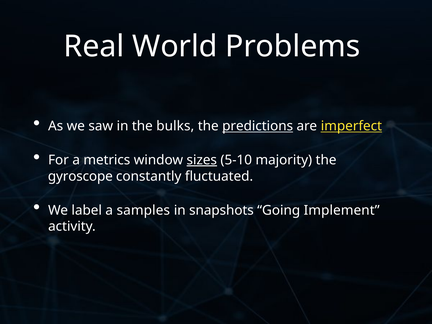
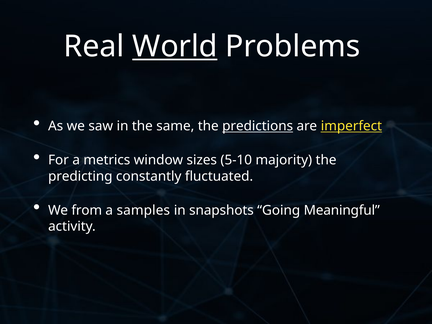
World underline: none -> present
bulks: bulks -> same
sizes underline: present -> none
gyroscope: gyroscope -> predicting
label: label -> from
Implement: Implement -> Meaningful
